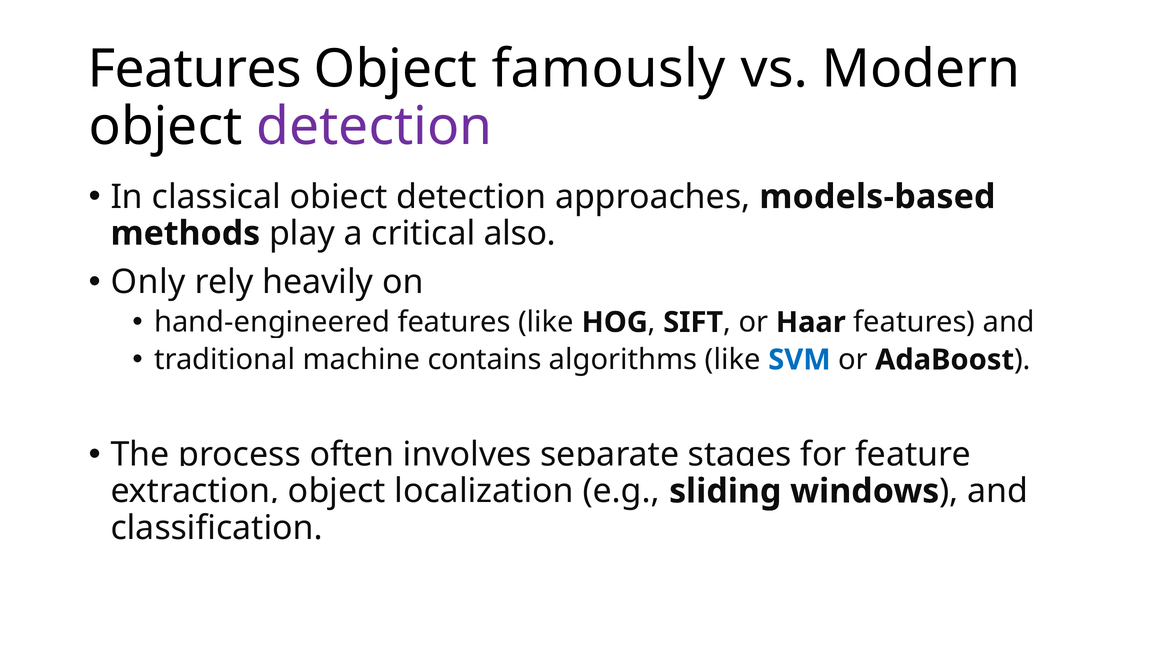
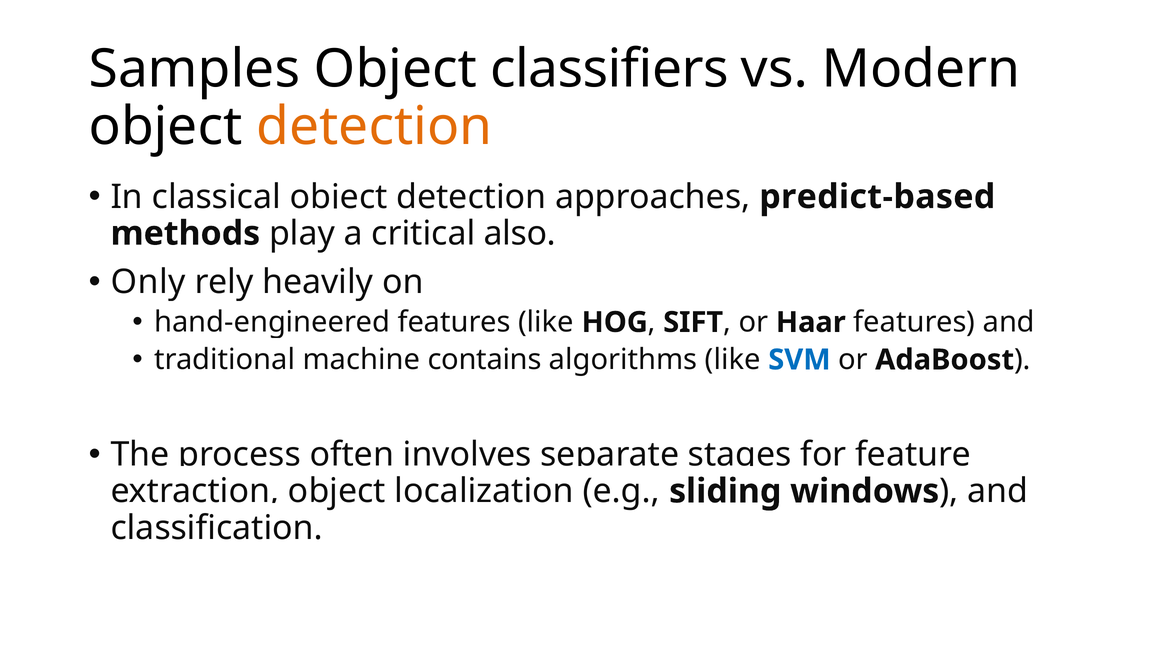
Features at (195, 69): Features -> Samples
famously: famously -> classifiers
detection at (374, 127) colour: purple -> orange
models-based: models-based -> predict-based
